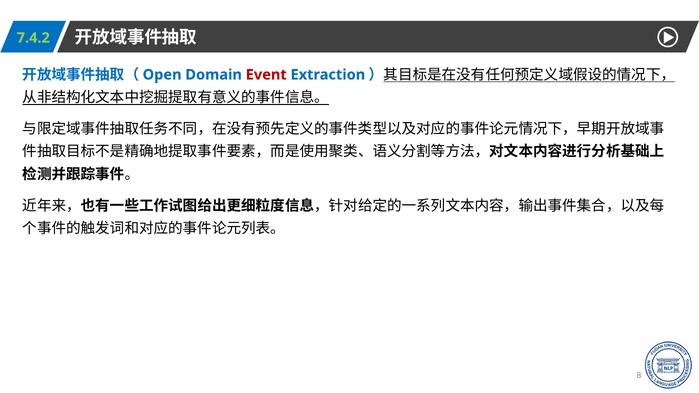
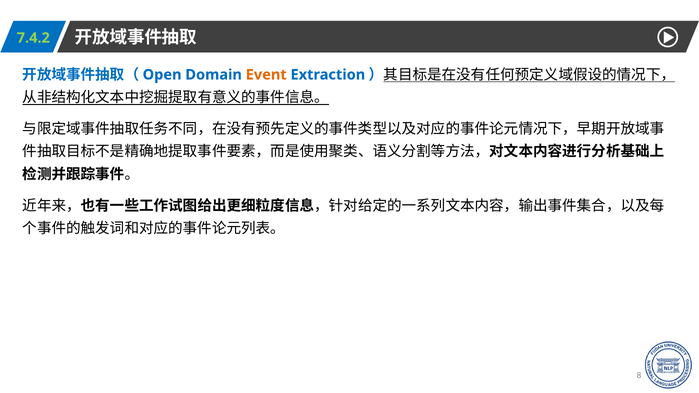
Event colour: red -> orange
